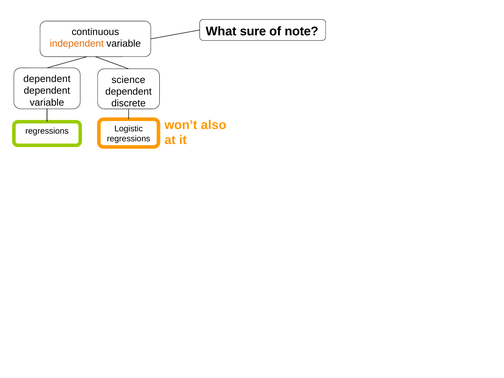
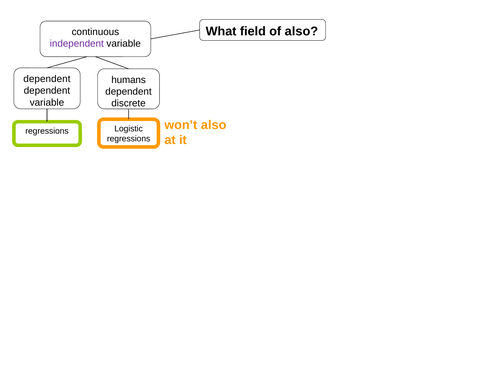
sure: sure -> field
of note: note -> also
independent colour: orange -> purple
science: science -> humans
